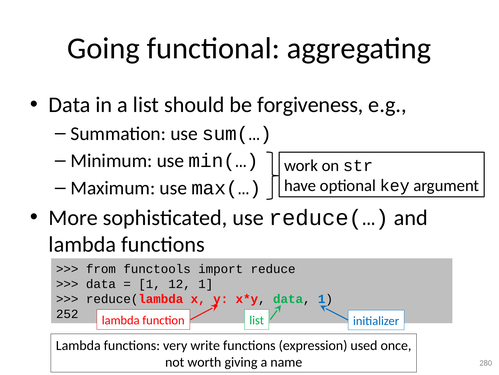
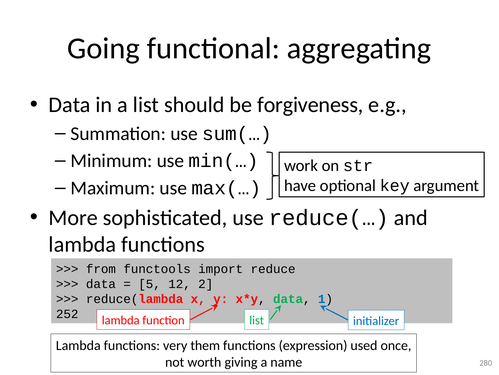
1 at (150, 284): 1 -> 5
12 1: 1 -> 2
write: write -> them
